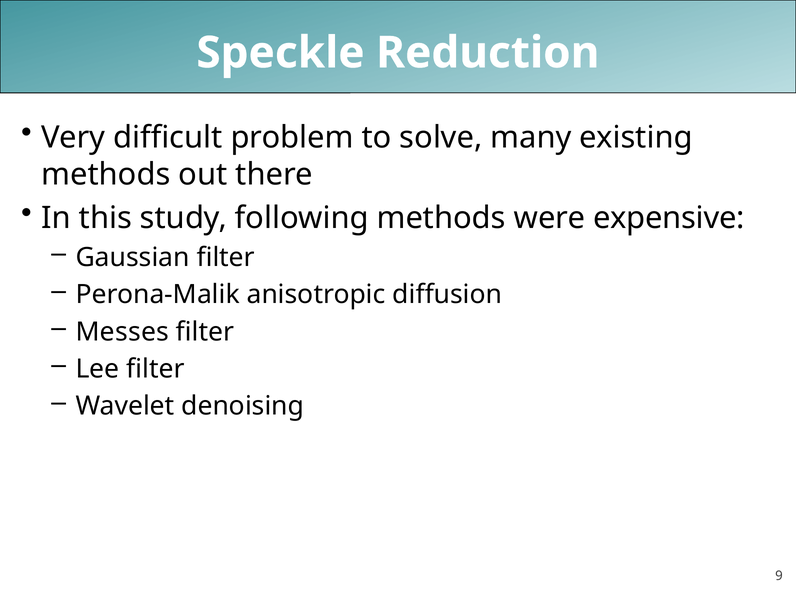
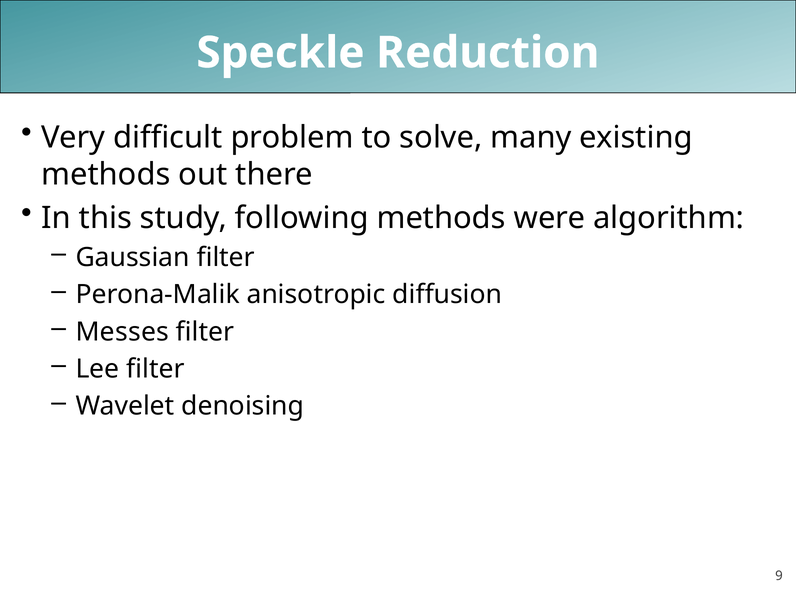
expensive: expensive -> algorithm
